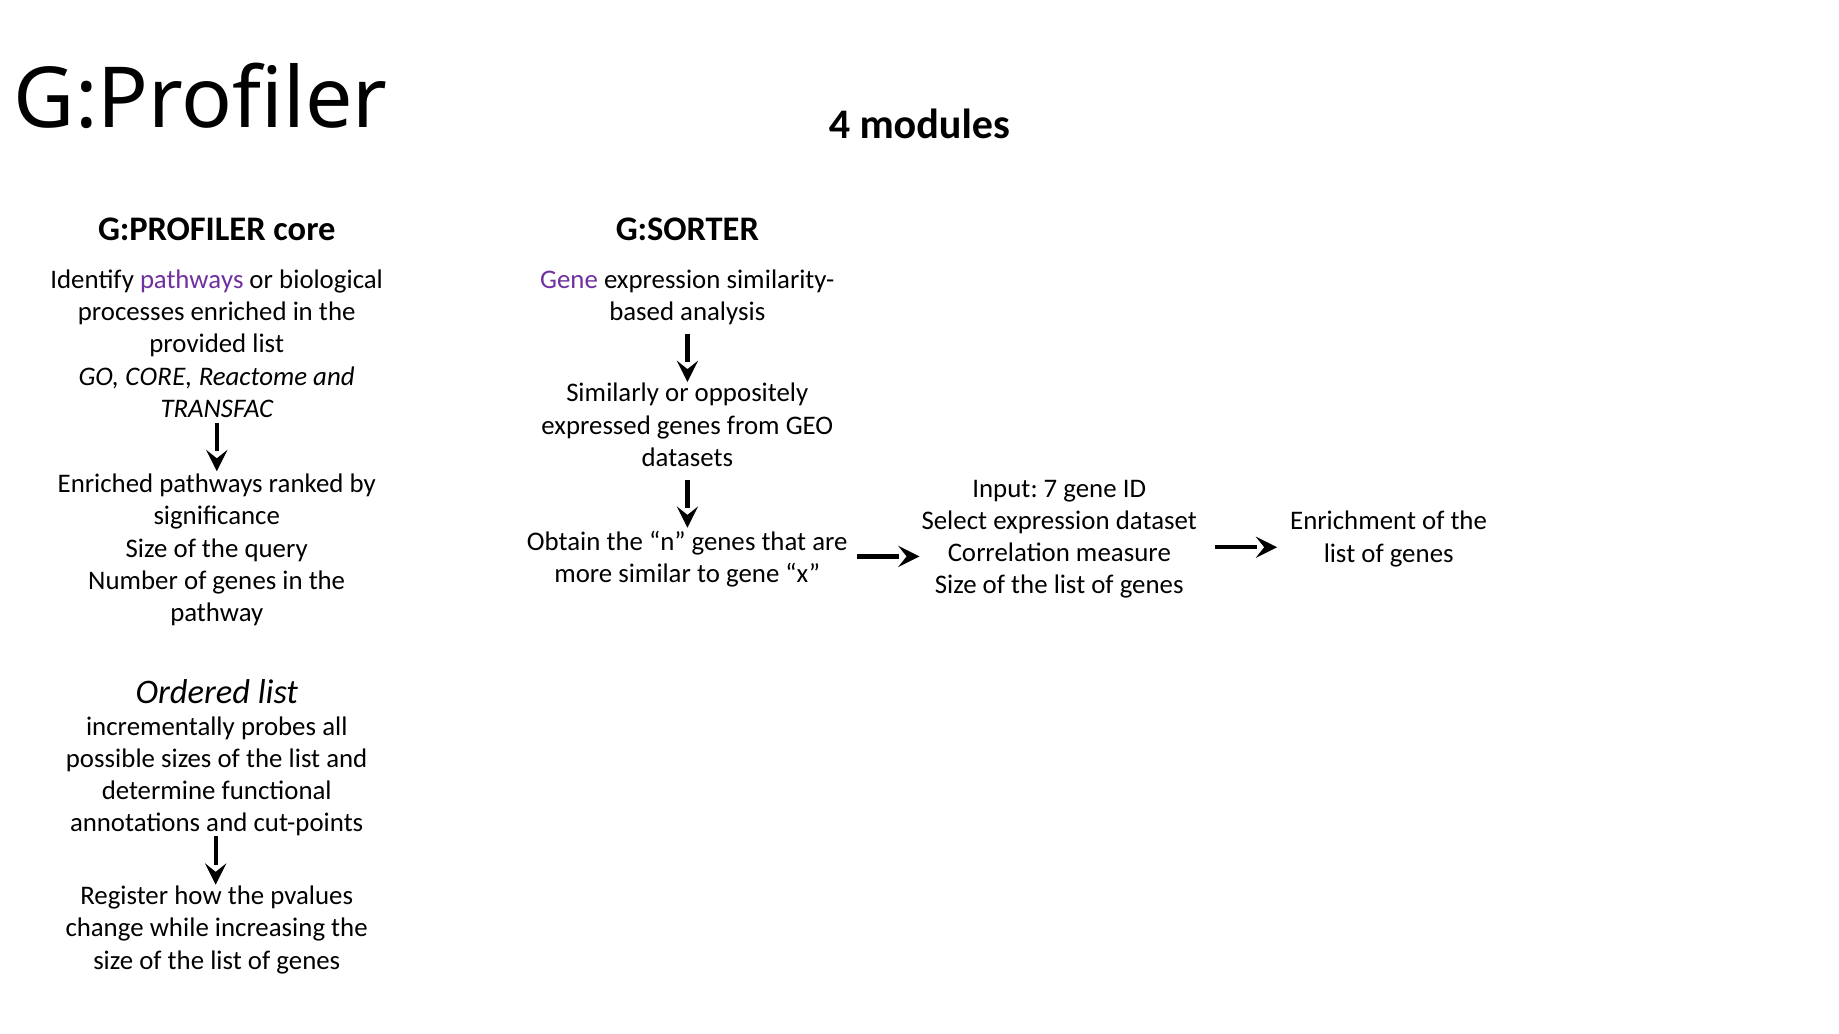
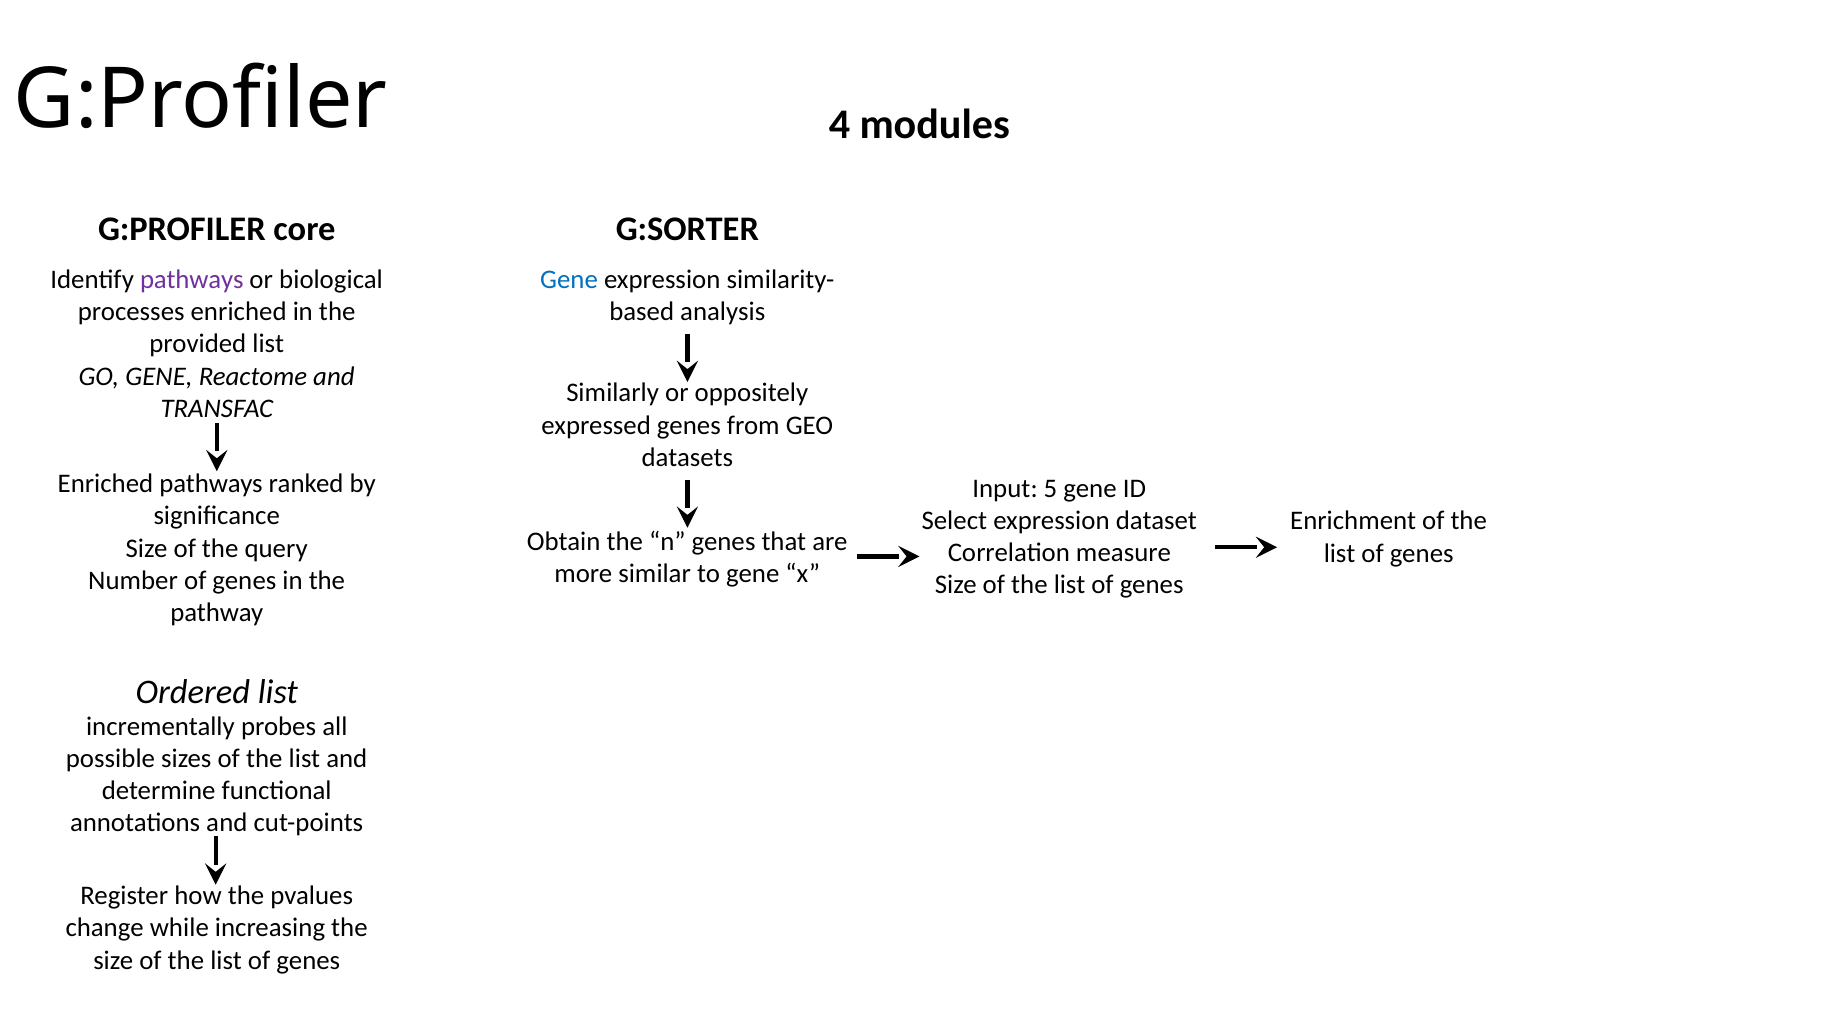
Gene at (569, 280) colour: purple -> blue
GO CORE: CORE -> GENE
7: 7 -> 5
